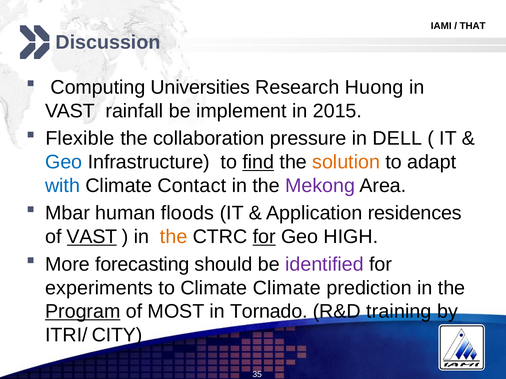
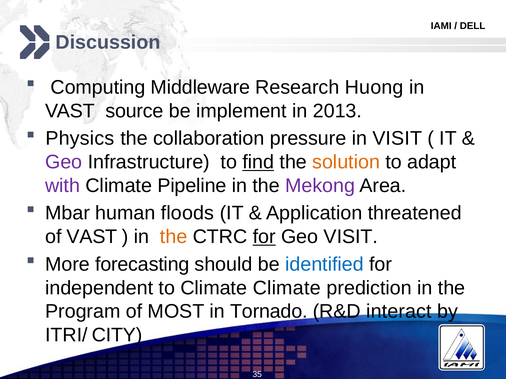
THAT: THAT -> DELL
Universities: Universities -> Middleware
rainfall: rainfall -> source
2015: 2015 -> 2013
Flexible: Flexible -> Physics
in DELL: DELL -> VISIT
Geo at (64, 162) colour: blue -> purple
with colour: blue -> purple
Contact: Contact -> Pipeline
residences: residences -> threatened
VAST at (92, 237) underline: present -> none
Geo HIGH: HIGH -> VISIT
identified colour: purple -> blue
experiments: experiments -> independent
Program underline: present -> none
training: training -> interact
